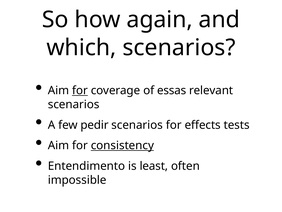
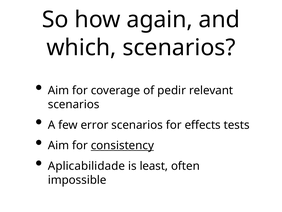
for at (80, 90) underline: present -> none
essas: essas -> pedir
pedir: pedir -> error
Entendimento: Entendimento -> Aplicabilidade
